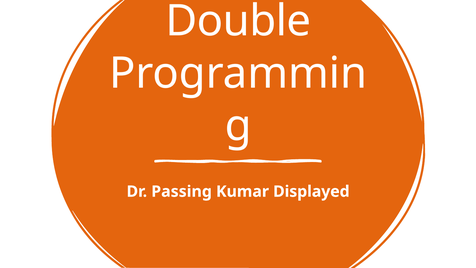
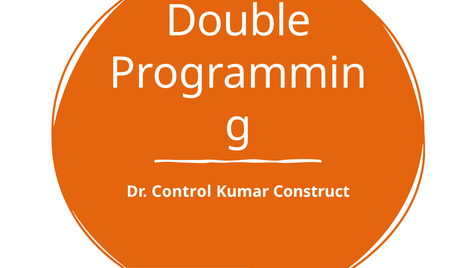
Passing: Passing -> Control
Displayed: Displayed -> Construct
